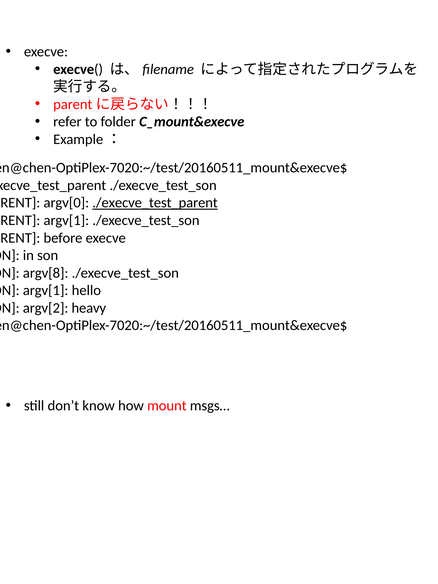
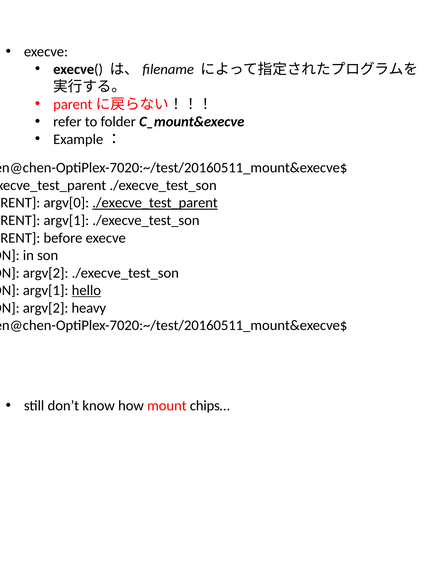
argv[8 at (46, 273): argv[8 -> argv[2
hello underline: none -> present
msgs…: msgs… -> chips…
